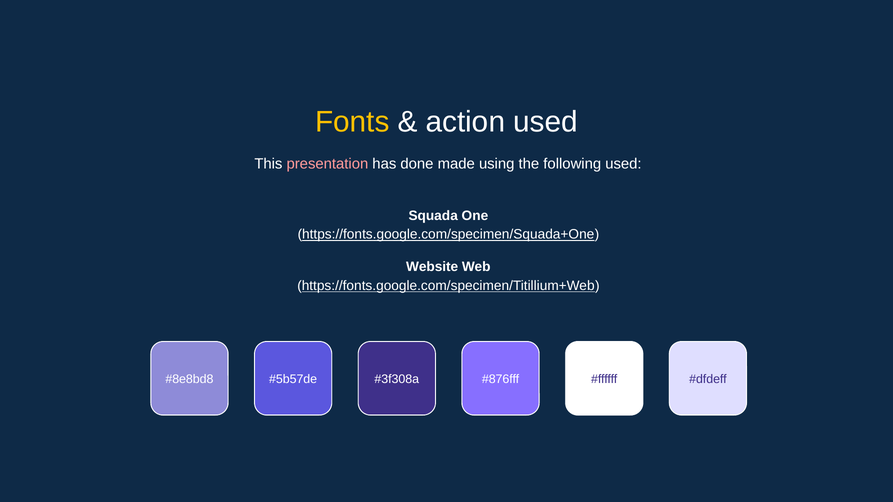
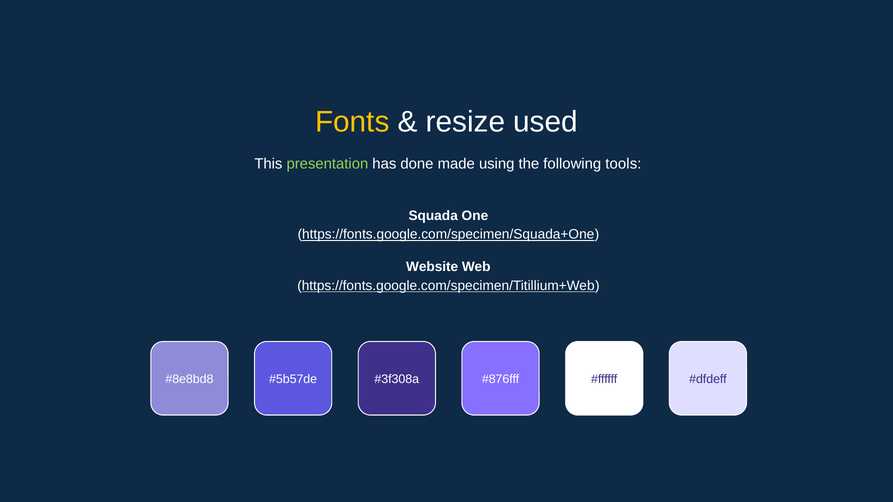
action: action -> resize
presentation colour: pink -> light green
following used: used -> tools
